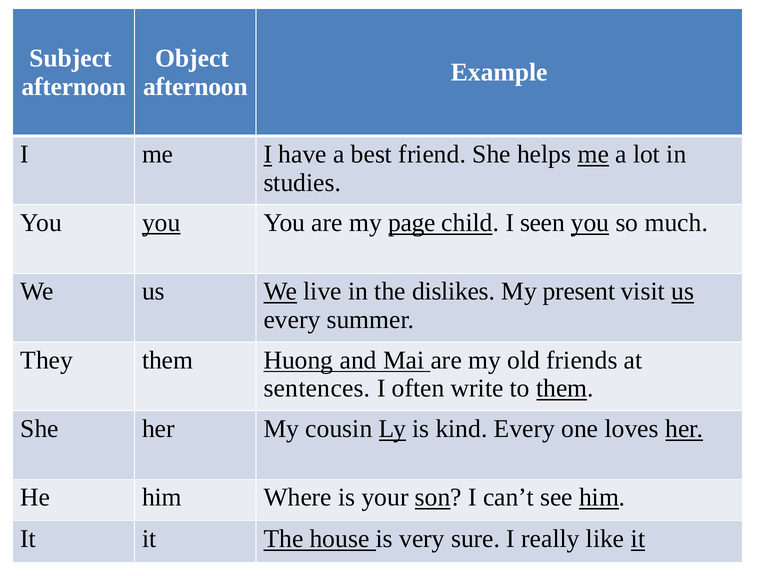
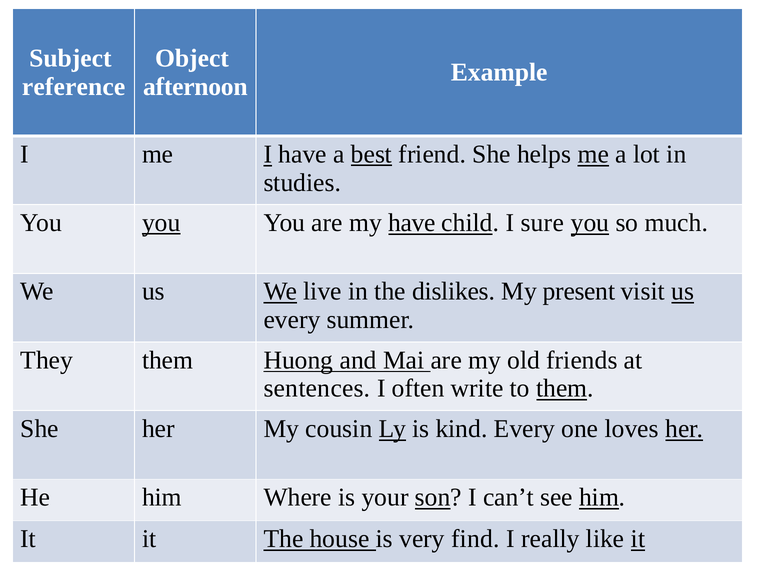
afternoon at (74, 87): afternoon -> reference
best underline: none -> present
my page: page -> have
seen: seen -> sure
sure: sure -> find
